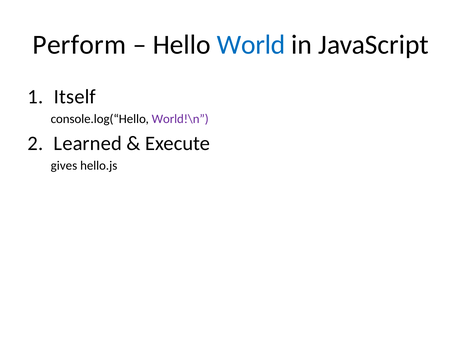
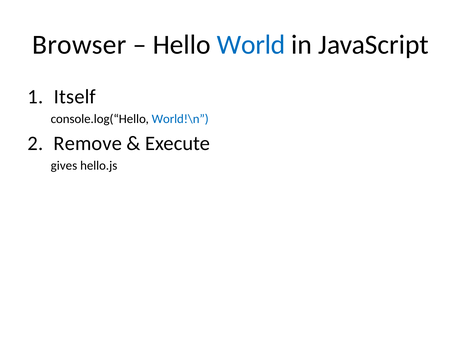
Perform: Perform -> Browser
World!\n colour: purple -> blue
Learned: Learned -> Remove
